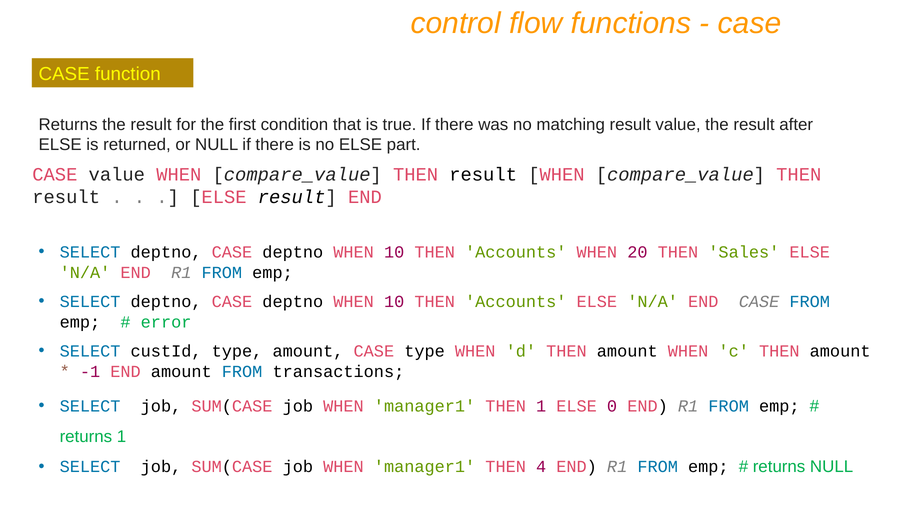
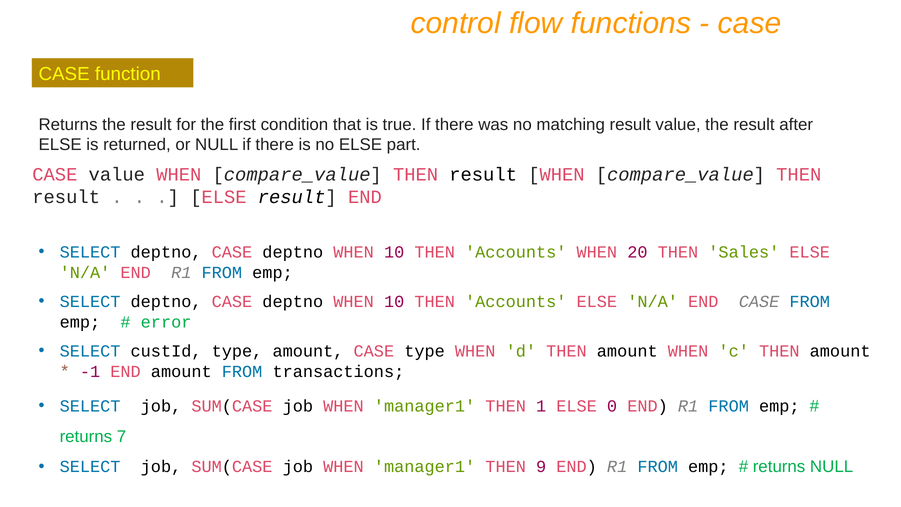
returns 1: 1 -> 7
4: 4 -> 9
